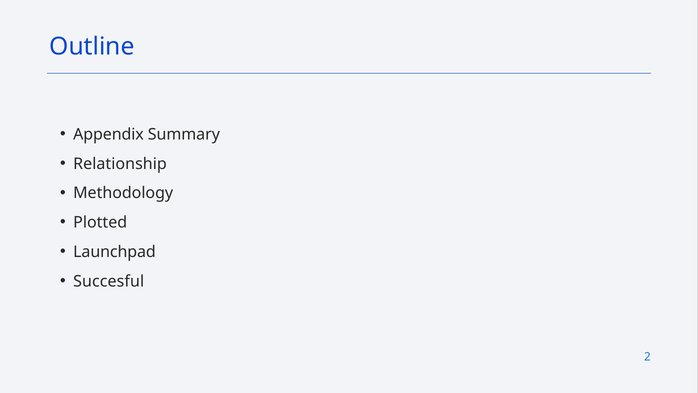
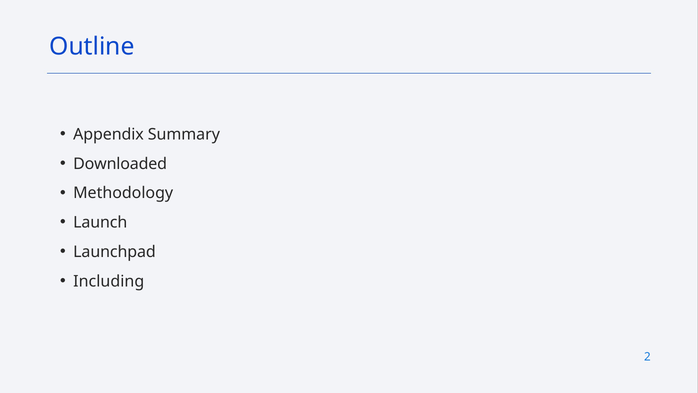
Relationship: Relationship -> Downloaded
Plotted: Plotted -> Launch
Succesful: Succesful -> Including
